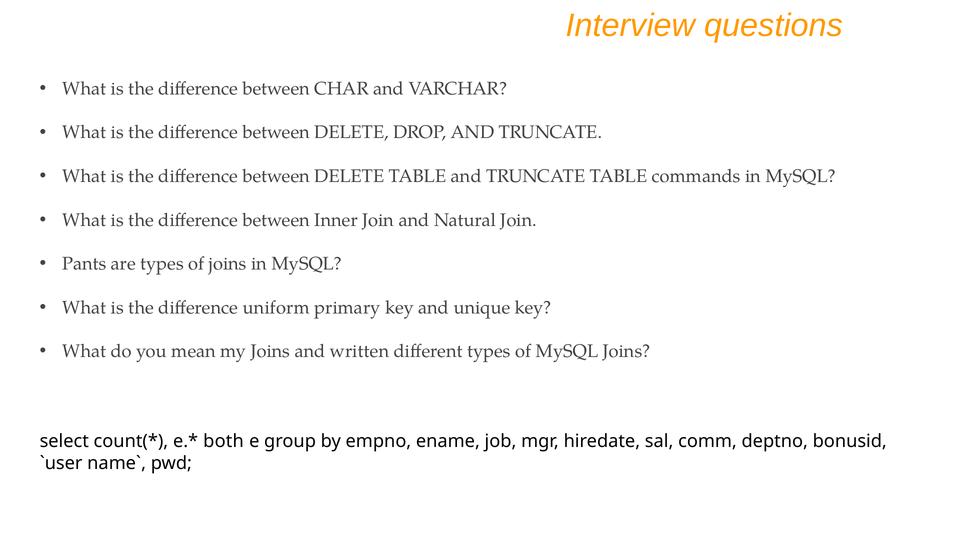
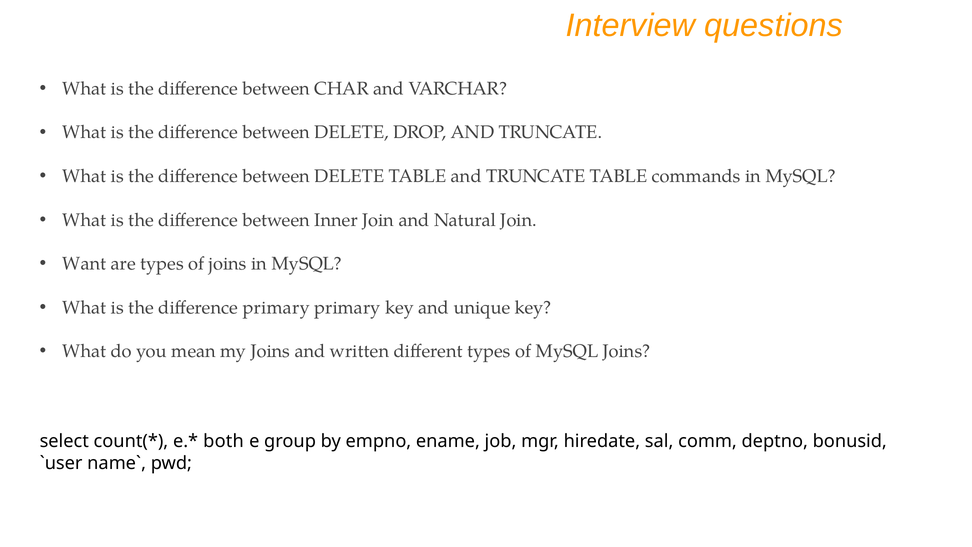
Pants: Pants -> Want
difference uniform: uniform -> primary
